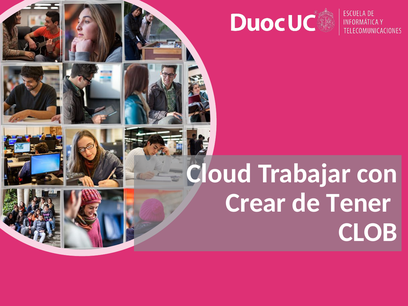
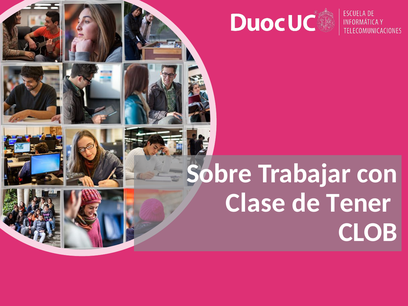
Cloud: Cloud -> Sobre
Crear: Crear -> Clase
